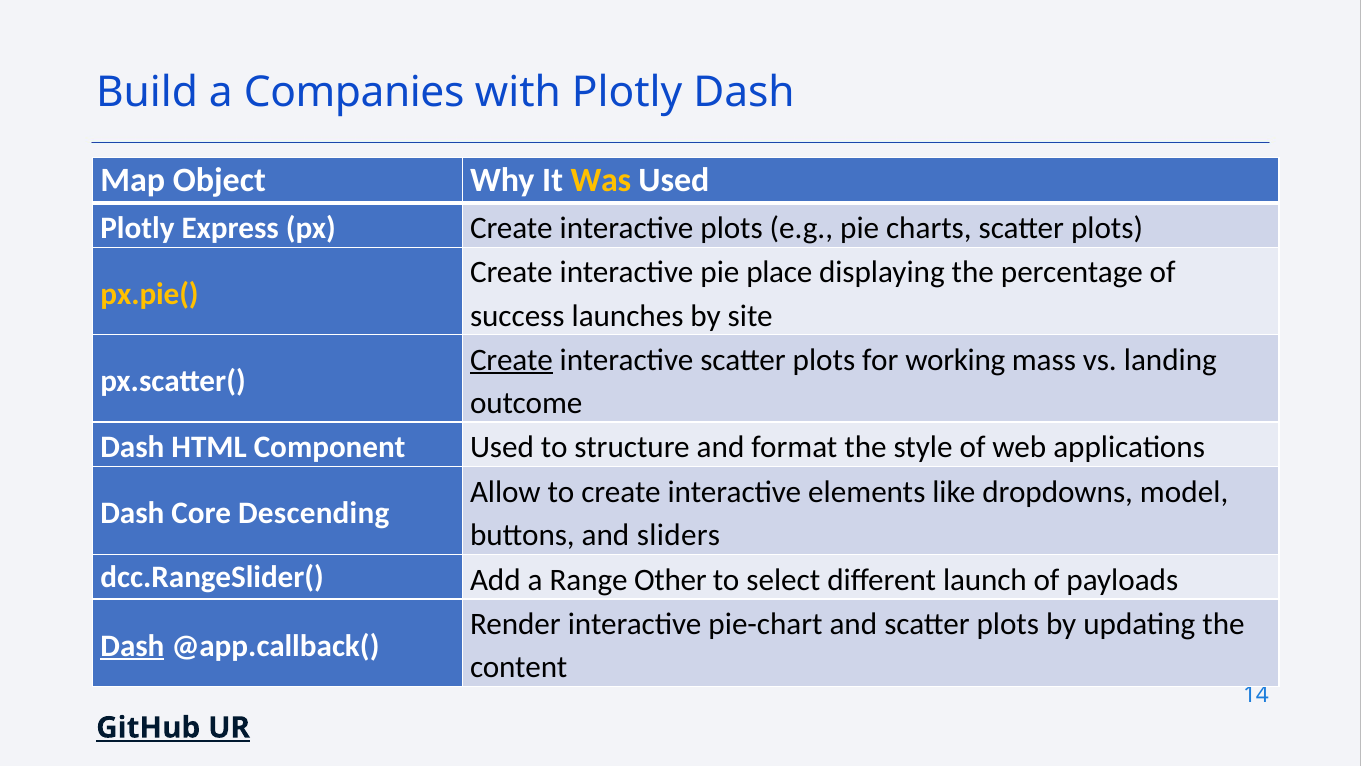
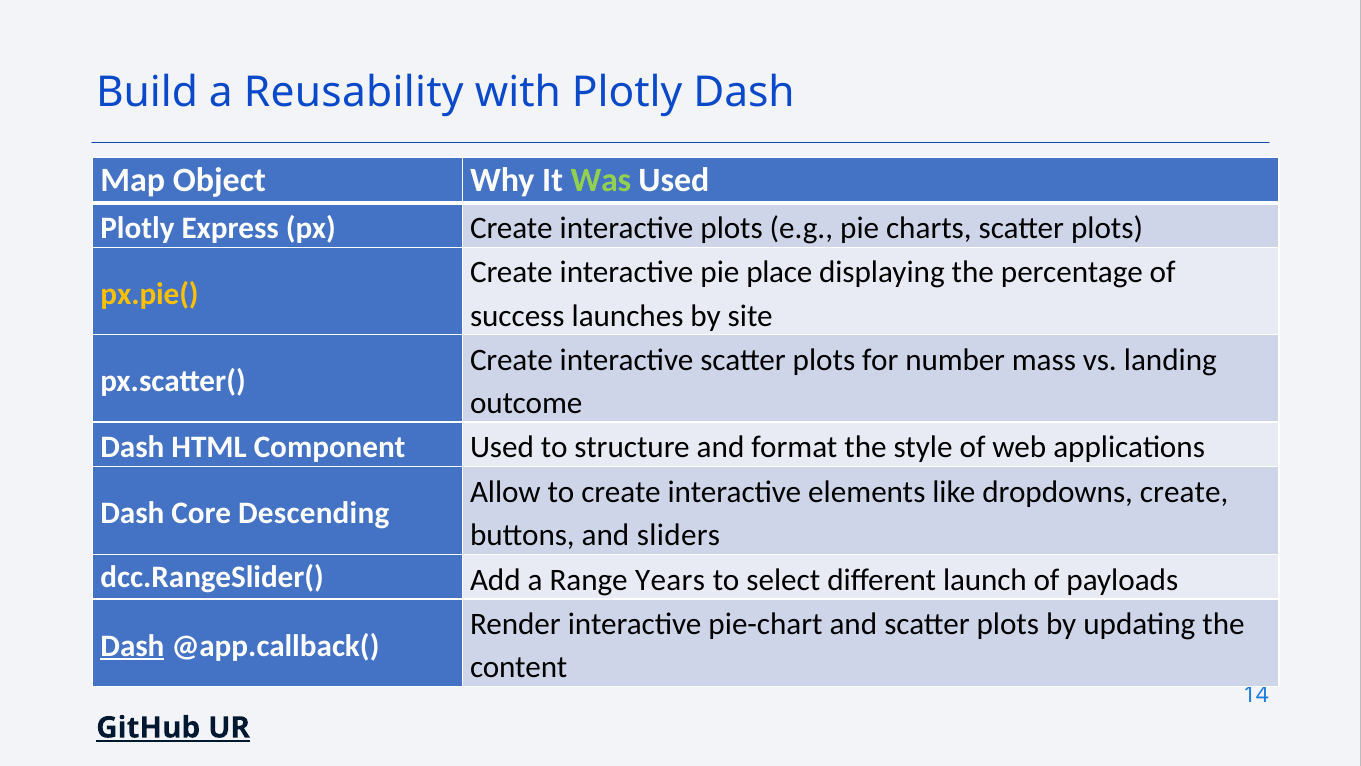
Companies: Companies -> Reusability
Was colour: yellow -> light green
Create at (511, 360) underline: present -> none
working: working -> number
dropdowns model: model -> create
Other: Other -> Years
